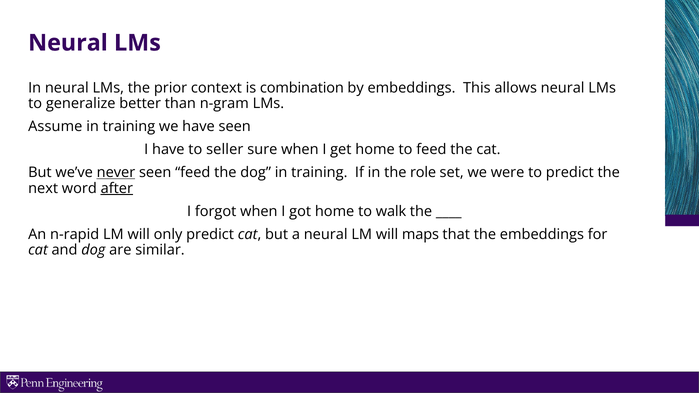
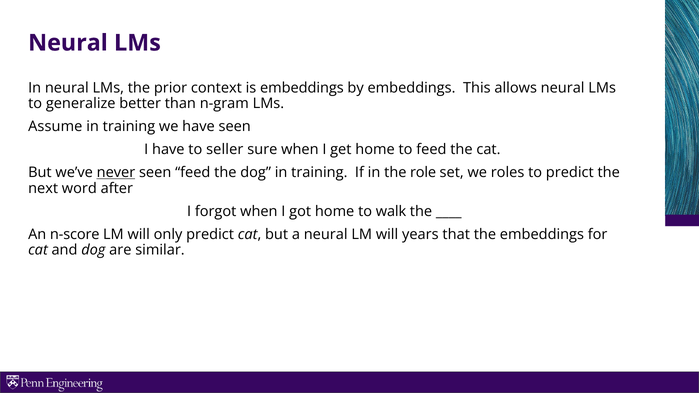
is combination: combination -> embeddings
were: were -> roles
after underline: present -> none
n-rapid: n-rapid -> n-score
maps: maps -> years
